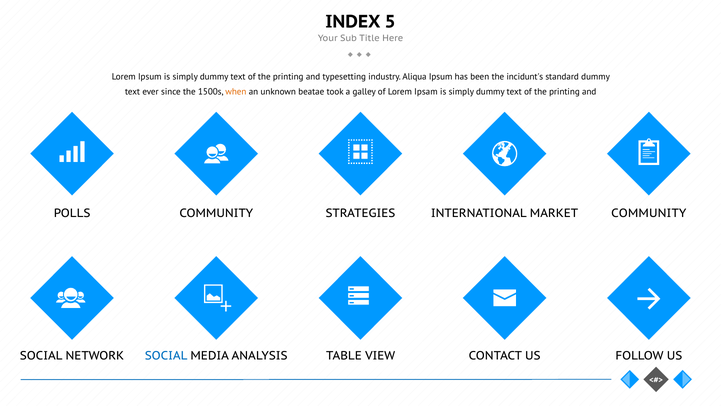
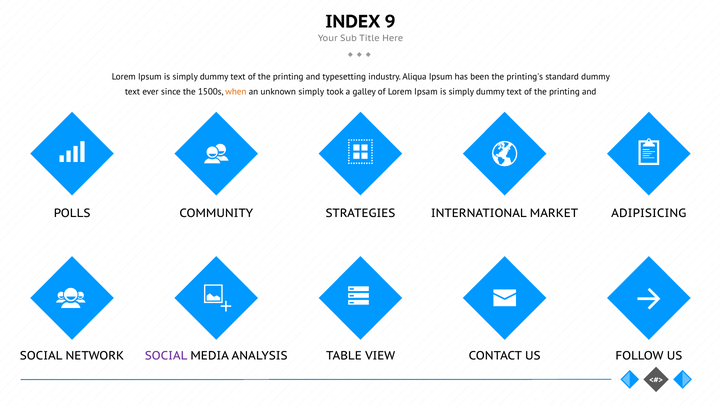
5: 5 -> 9
incidunt's: incidunt's -> printing's
unknown beatae: beatae -> simply
MARKET COMMUNITY: COMMUNITY -> ADIPISICING
SOCIAL at (166, 356) colour: blue -> purple
